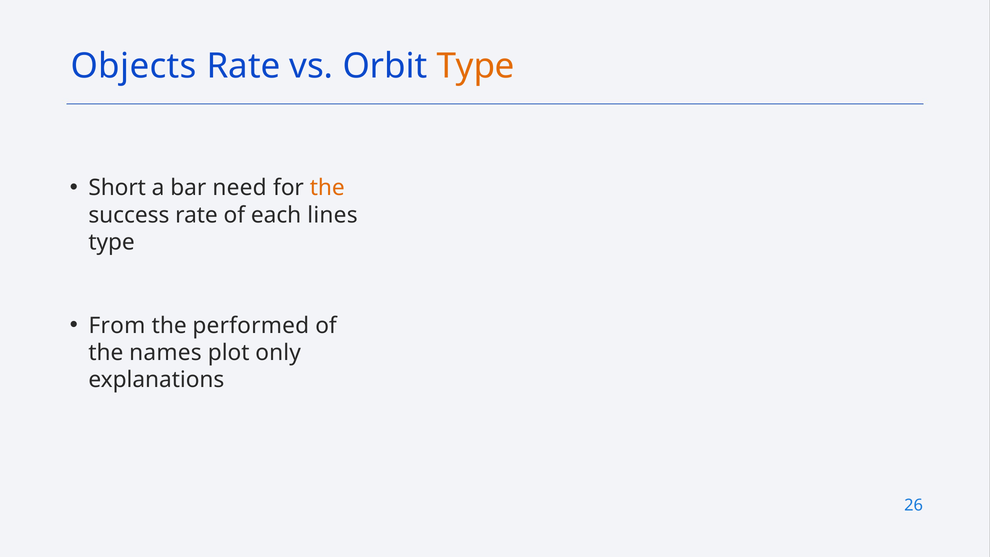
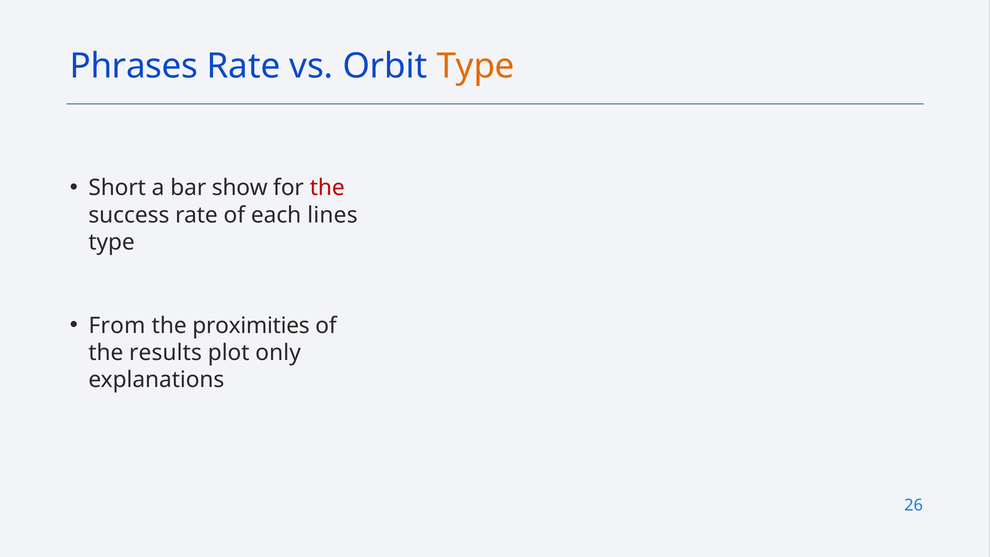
Objects: Objects -> Phrases
need: need -> show
the at (327, 188) colour: orange -> red
performed: performed -> proximities
names: names -> results
